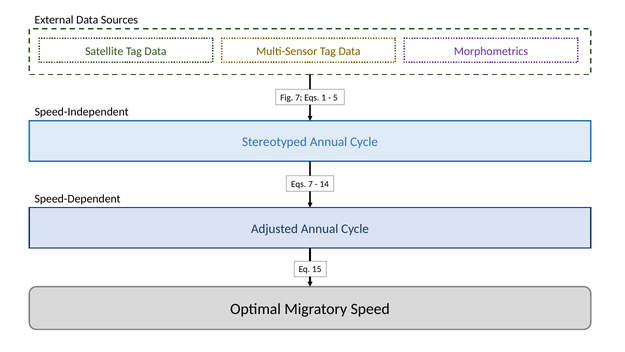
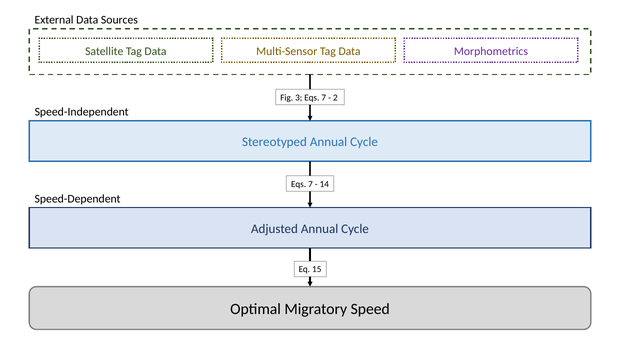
Fig 7: 7 -> 3
1 at (324, 97): 1 -> 7
5: 5 -> 2
